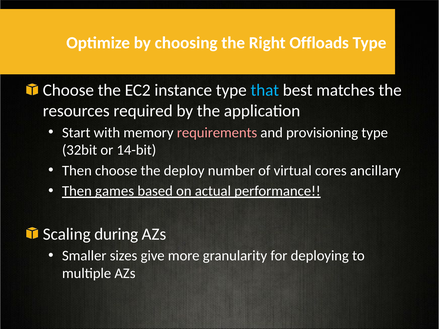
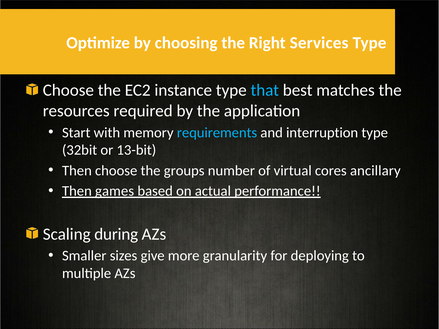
Offloads: Offloads -> Services
requirements colour: pink -> light blue
provisioning: provisioning -> interruption
14-bit: 14-bit -> 13-bit
deploy: deploy -> groups
